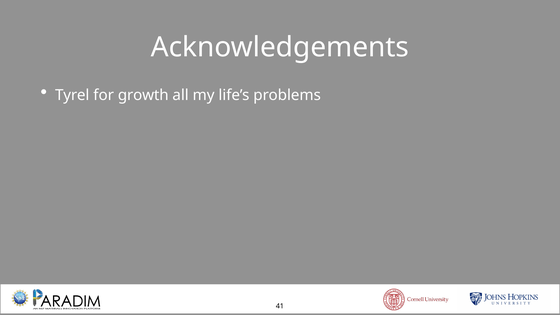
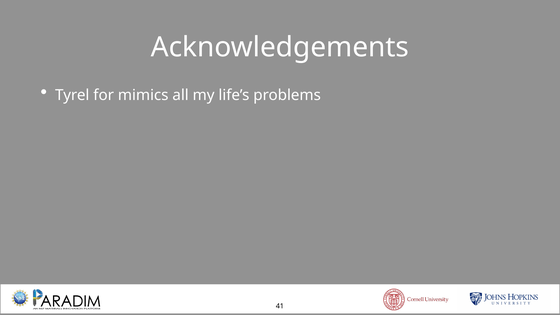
growth: growth -> mimics
